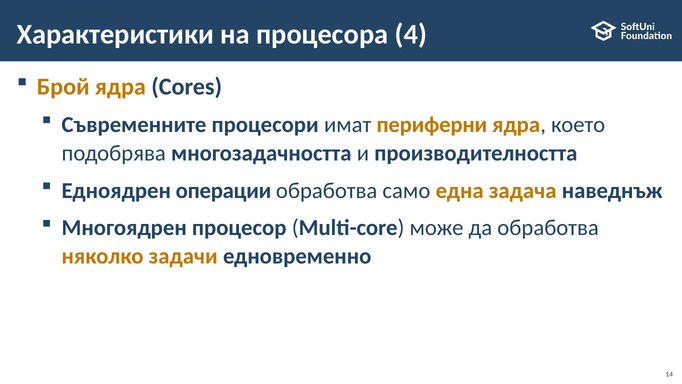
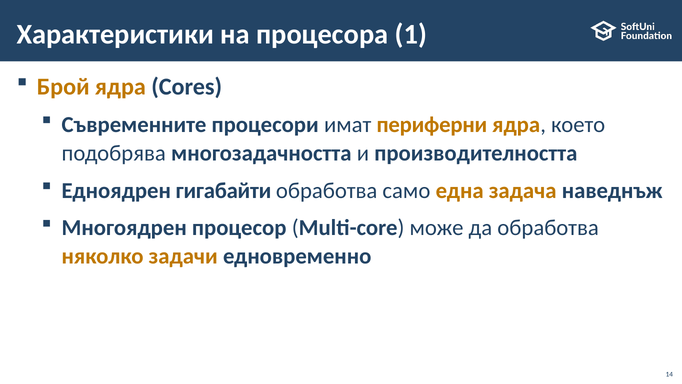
4: 4 -> 1
операции: операции -> гигабайти
